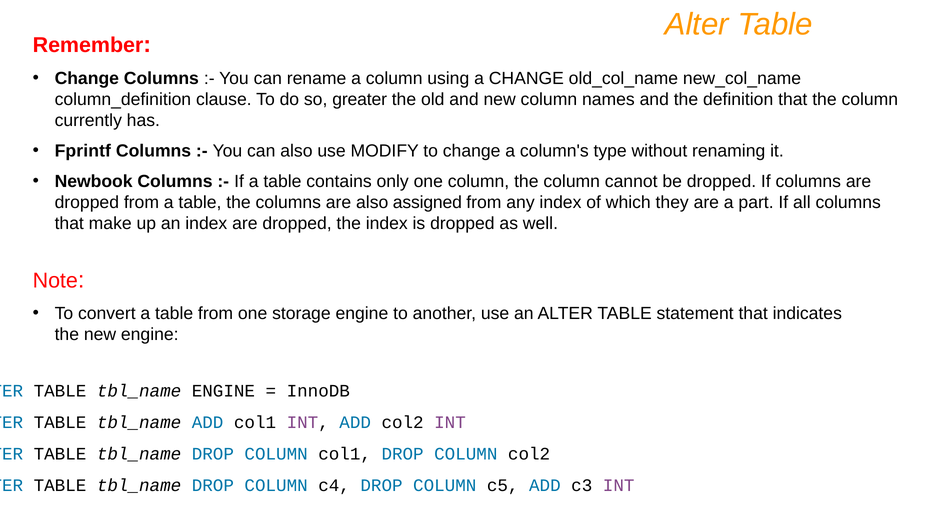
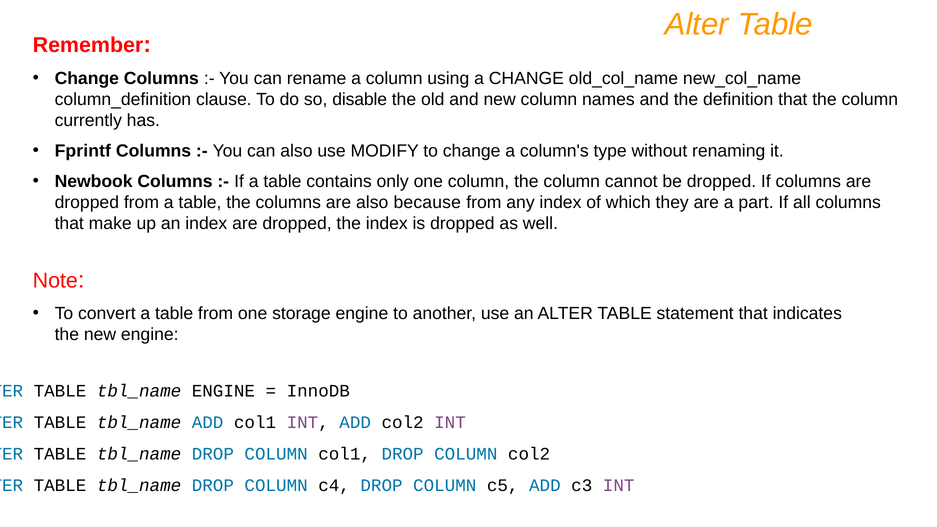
greater: greater -> disable
assigned: assigned -> because
